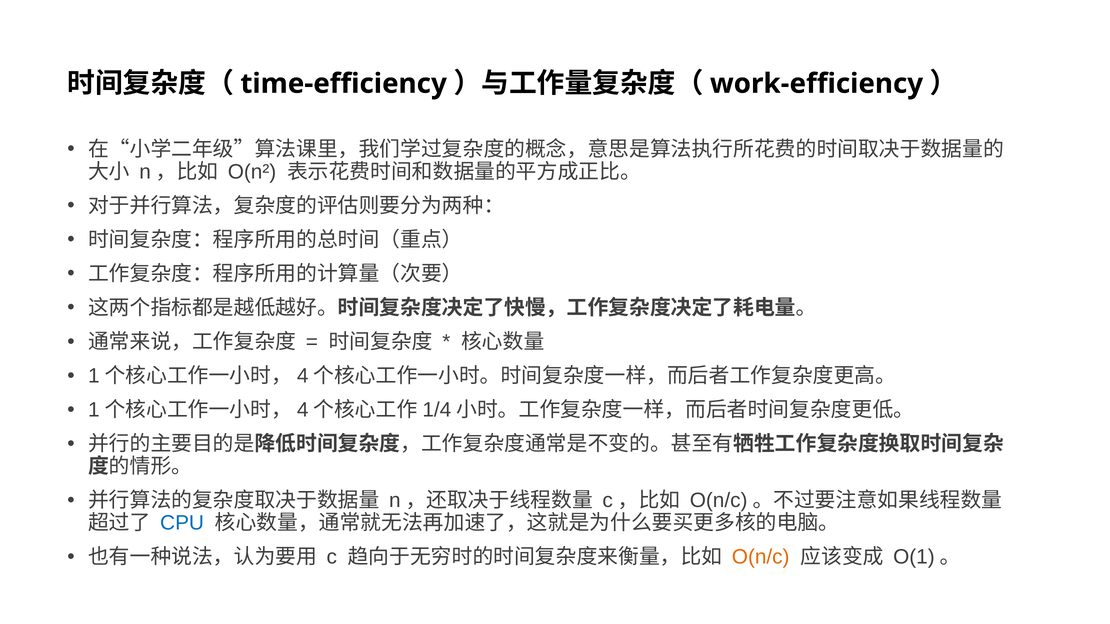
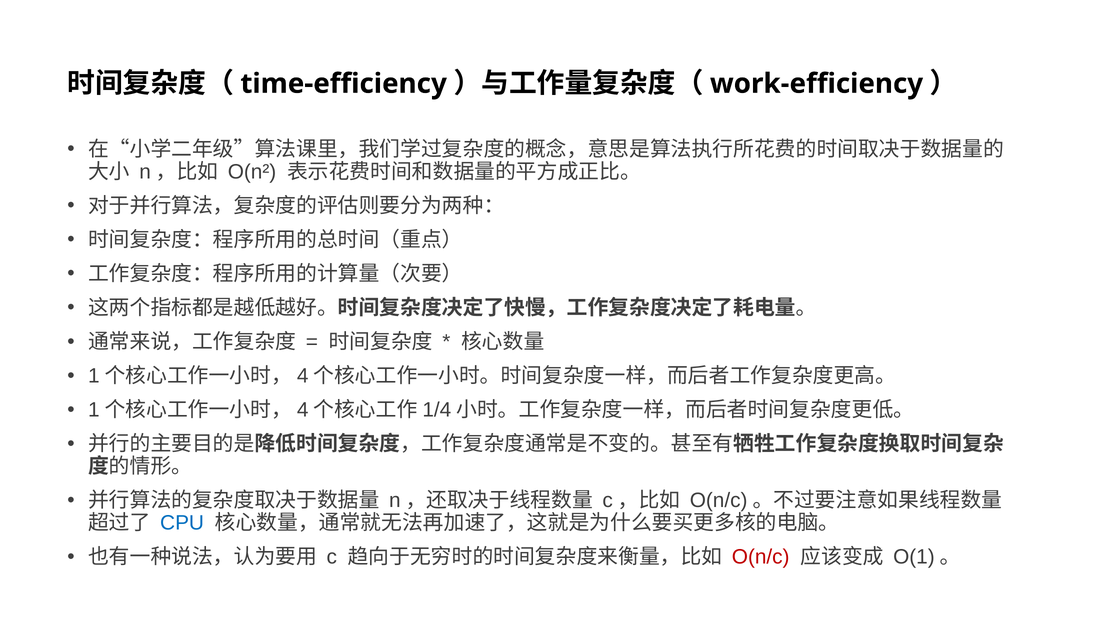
O(n/c colour: orange -> red
